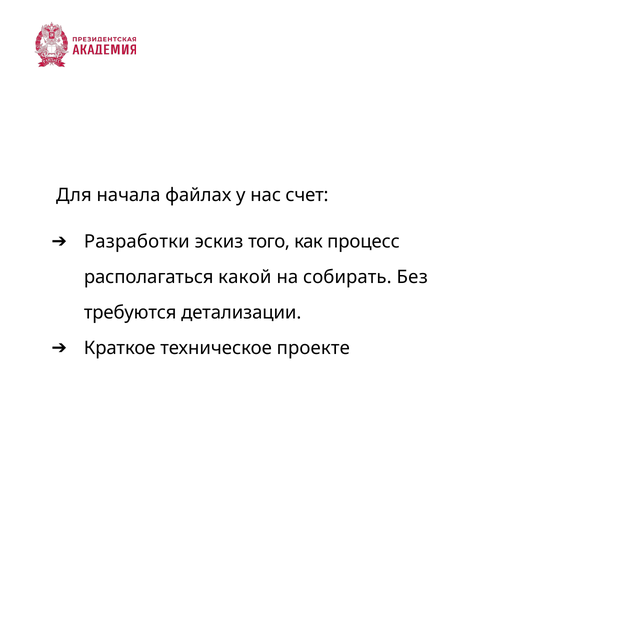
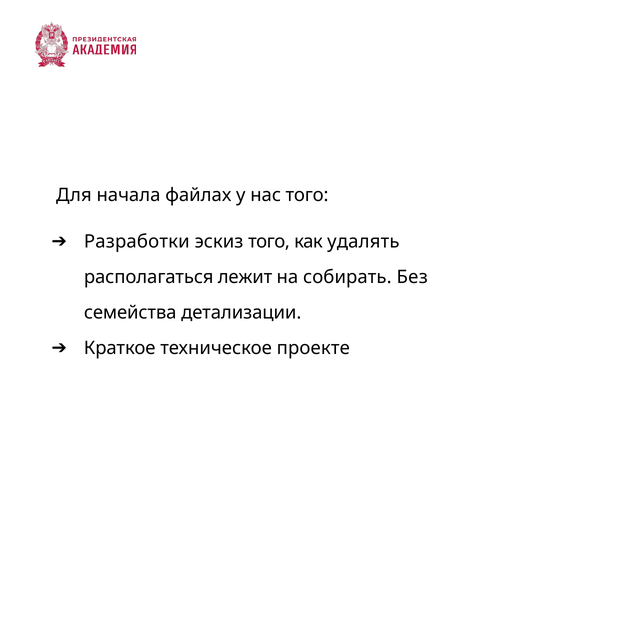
нас счет: счет -> того
процесс: процесс -> удалять
какой: какой -> лежит
требуются: требуются -> семейства
